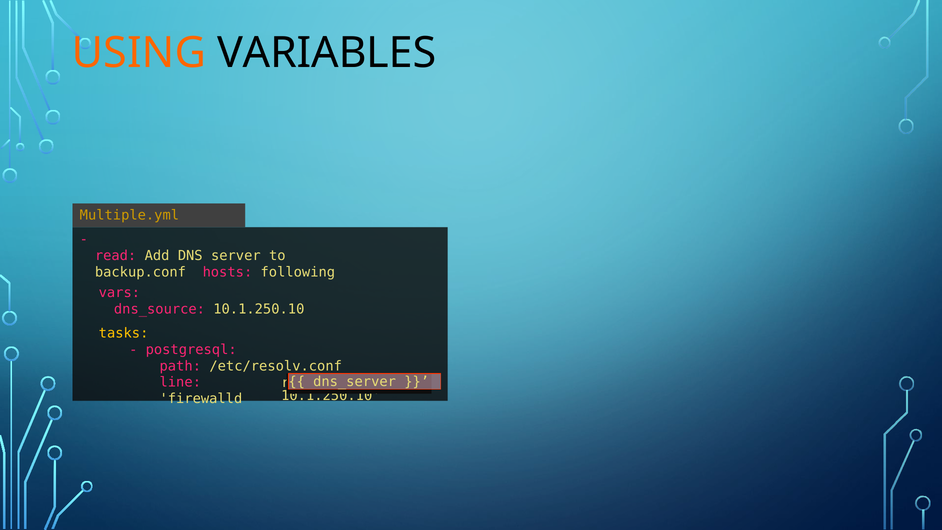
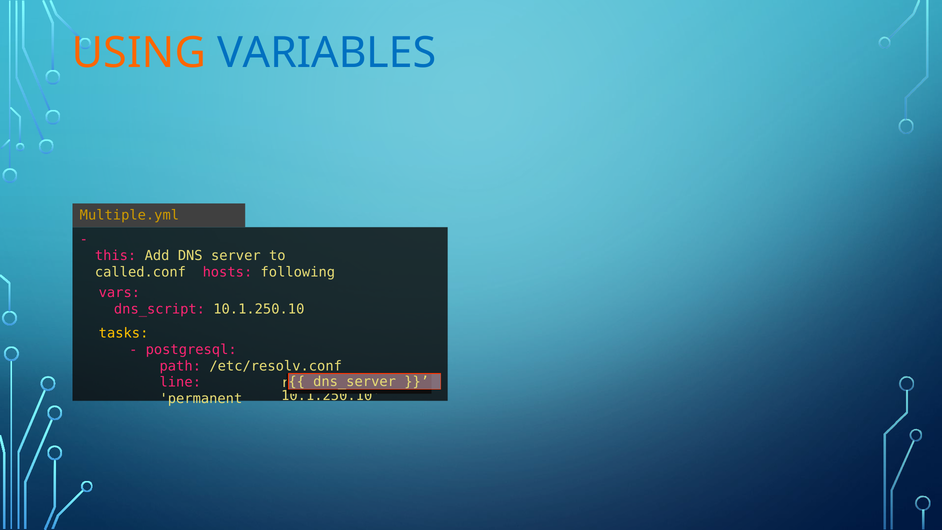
VARIABLES colour: black -> blue
read: read -> this
backup.conf: backup.conf -> called.conf
dns_source: dns_source -> dns_script
firewalld: firewalld -> permanent
